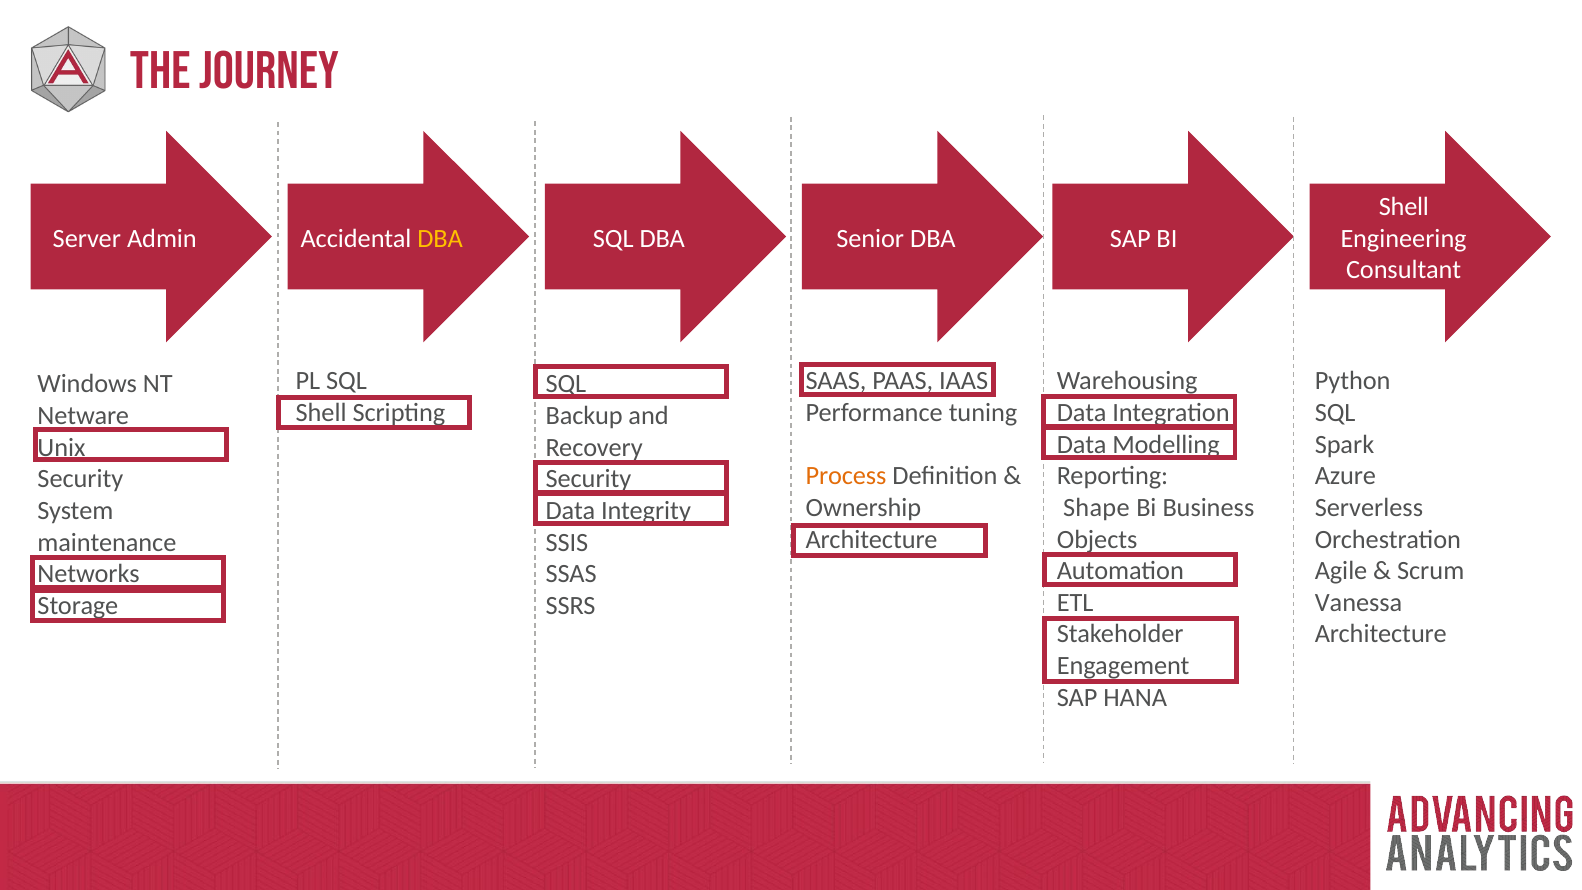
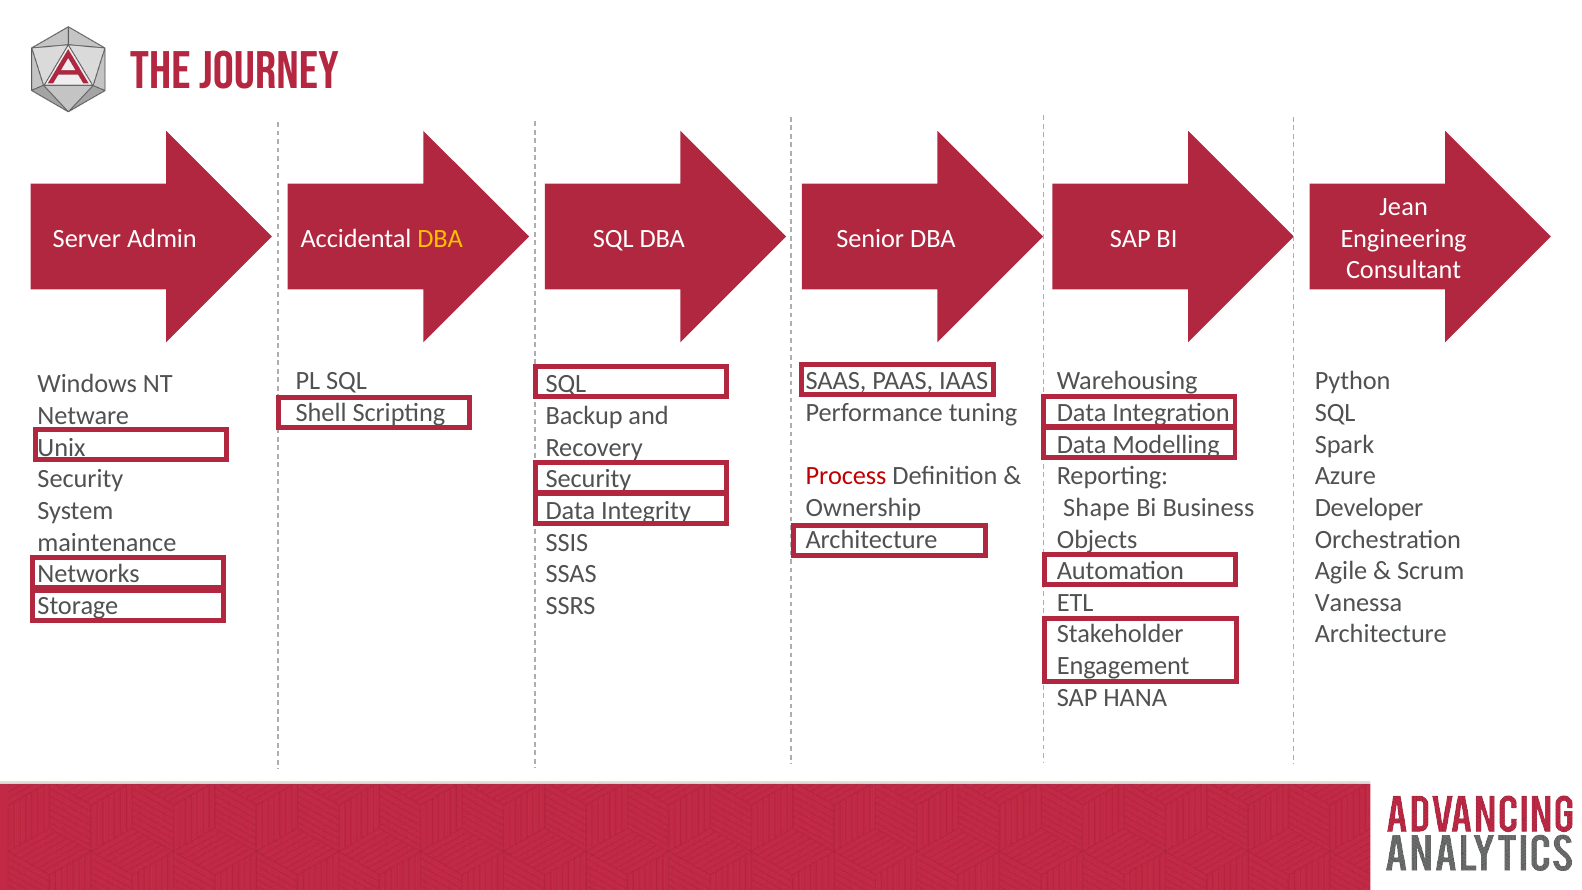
Shell at (1404, 207): Shell -> Jean
Process colour: orange -> red
Serverless: Serverless -> Developer
